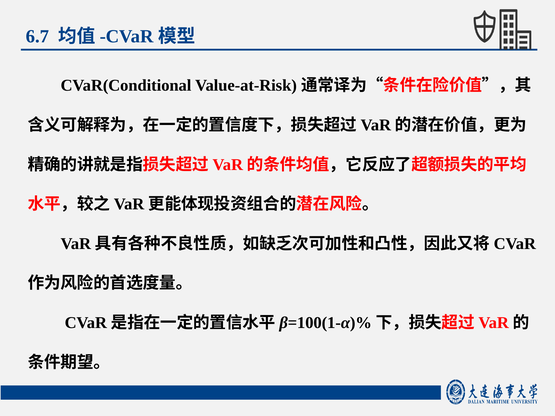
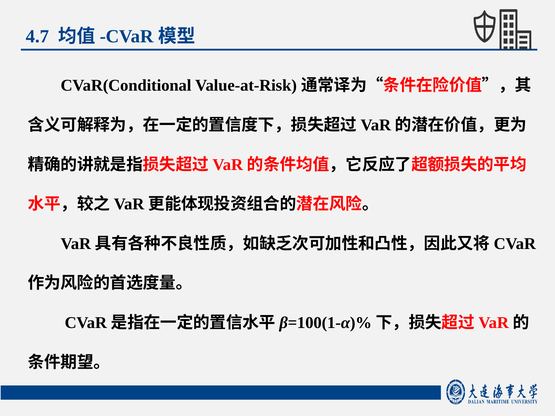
6.7: 6.7 -> 4.7
